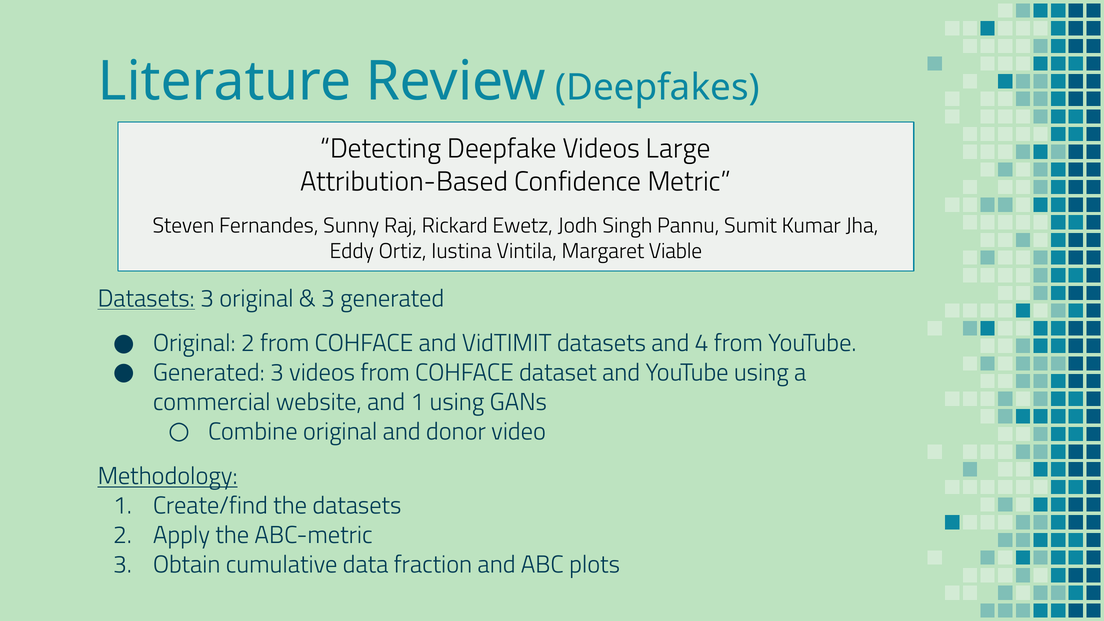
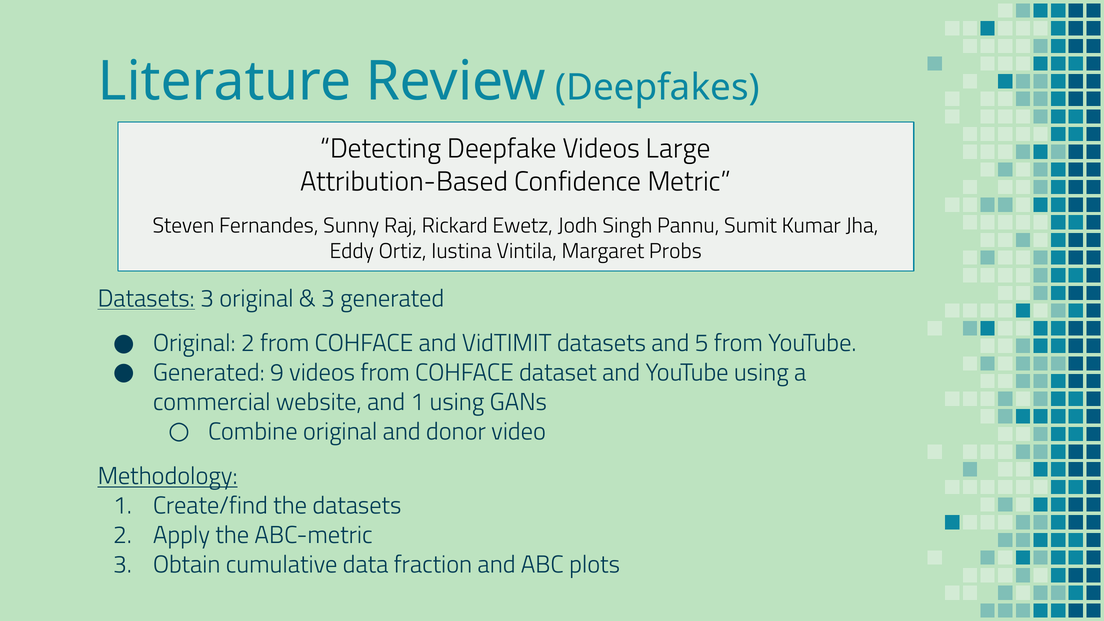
Viable: Viable -> Probs
4: 4 -> 5
Generated 3: 3 -> 9
